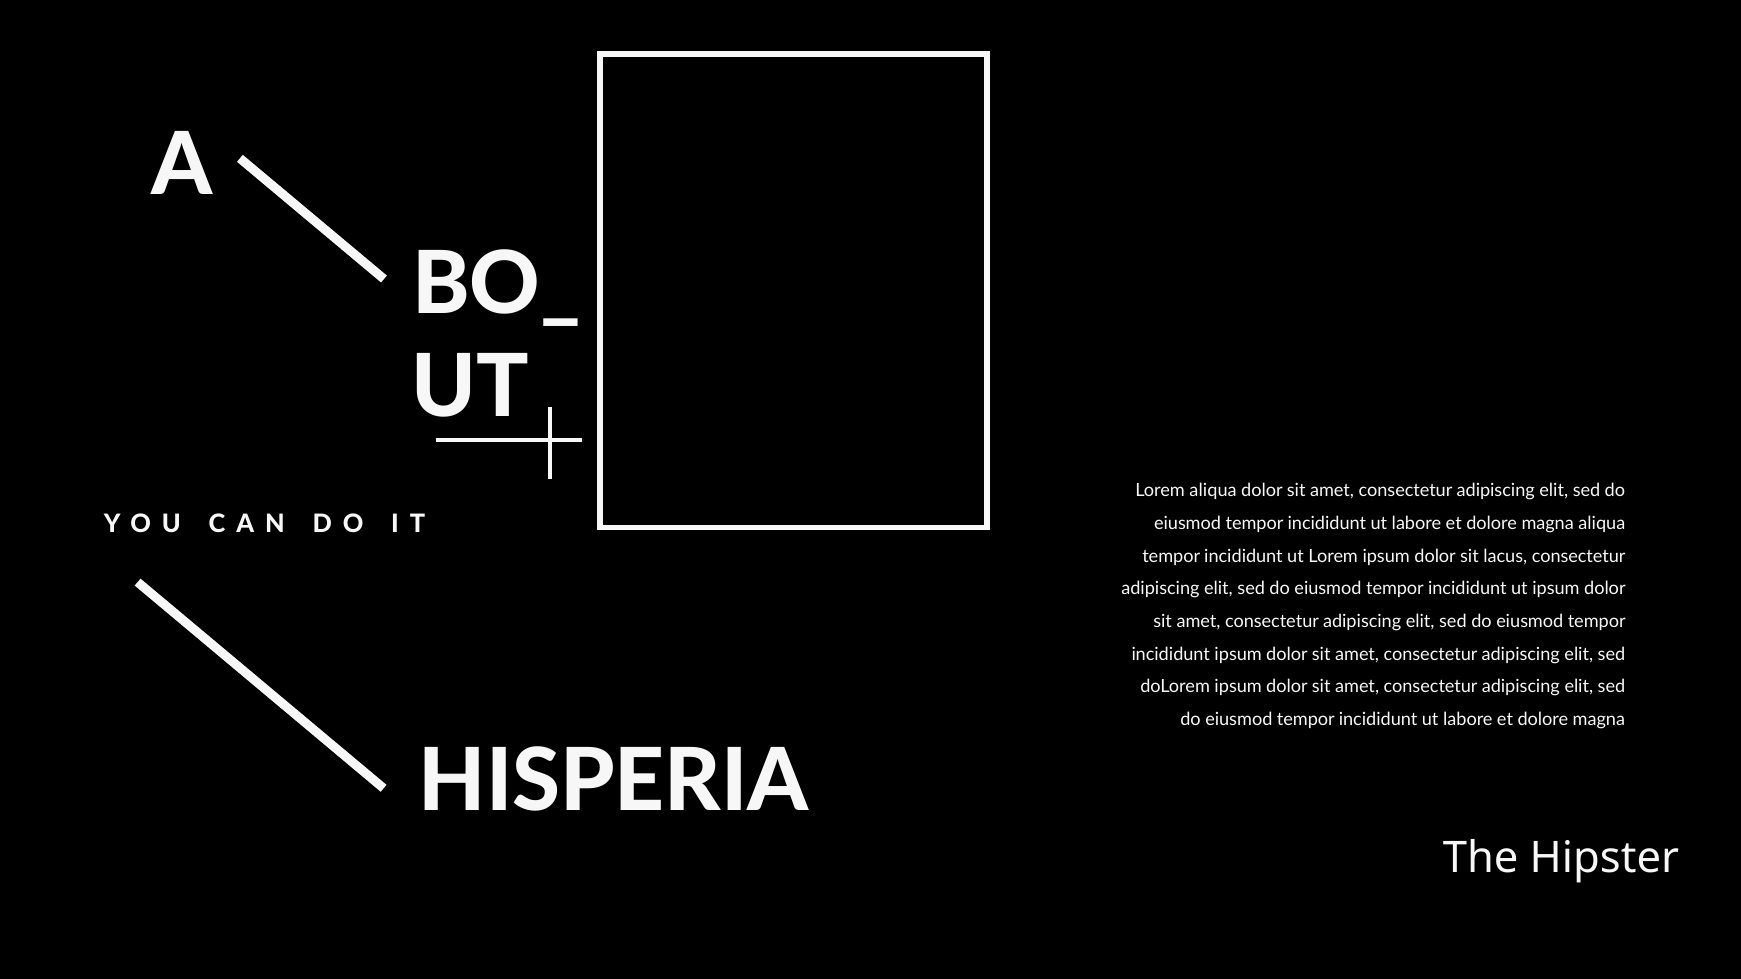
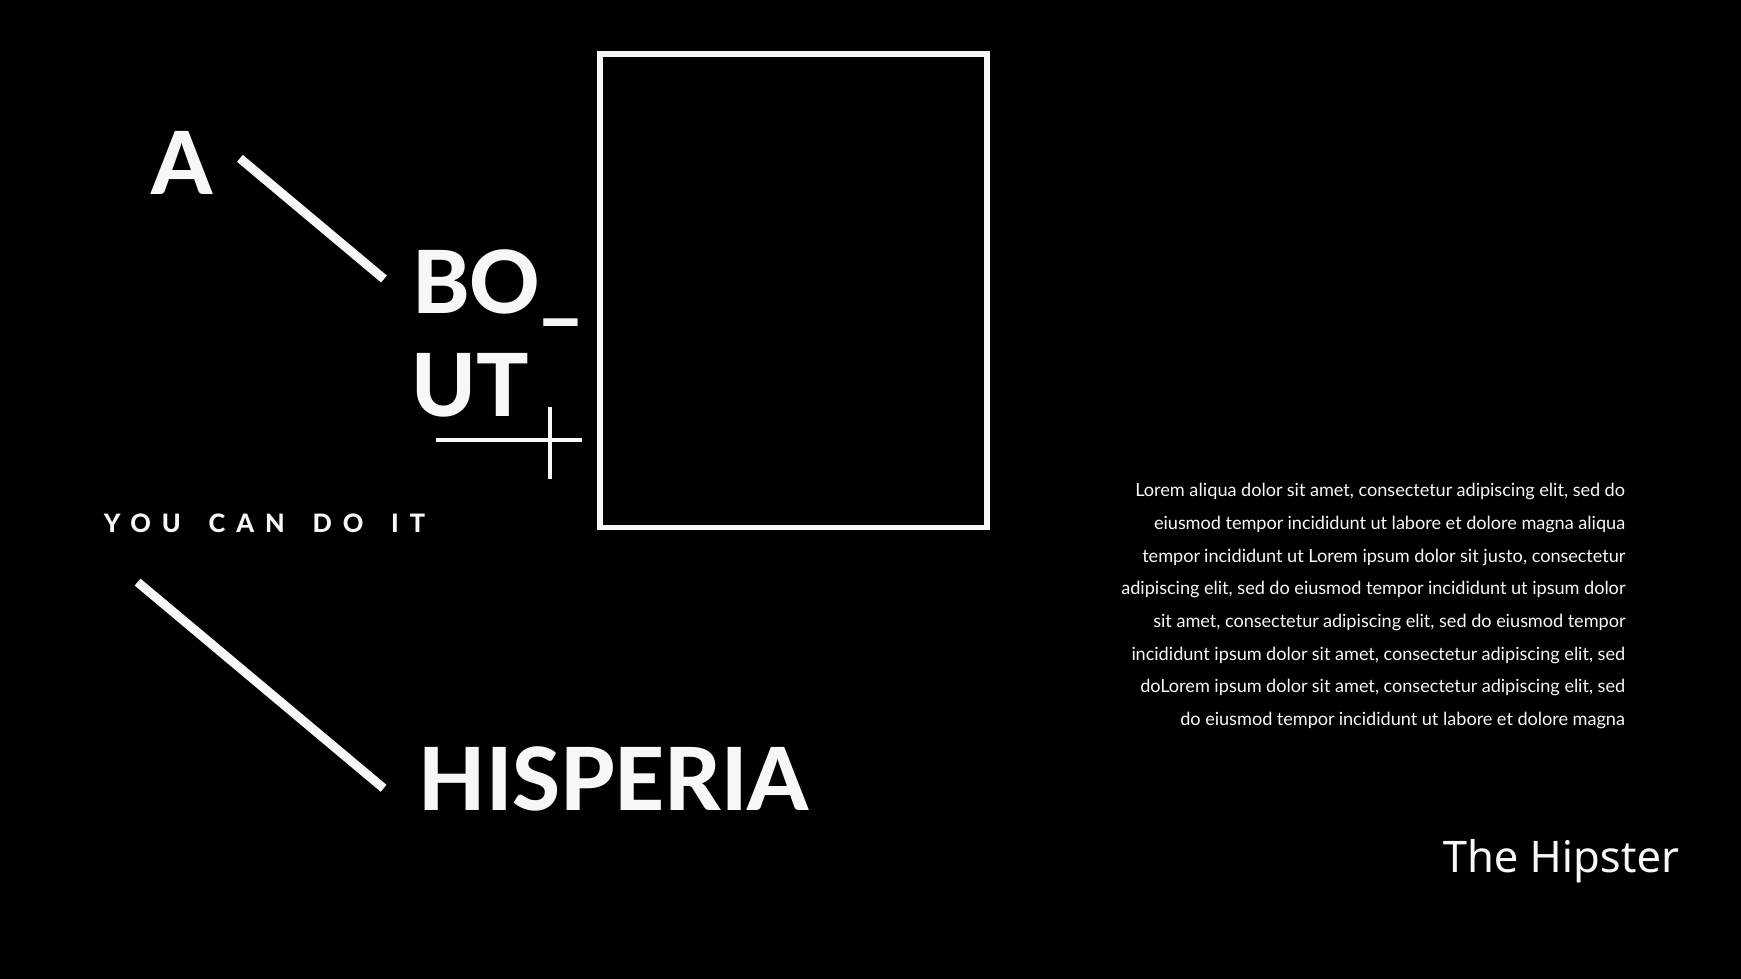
lacus: lacus -> justo
